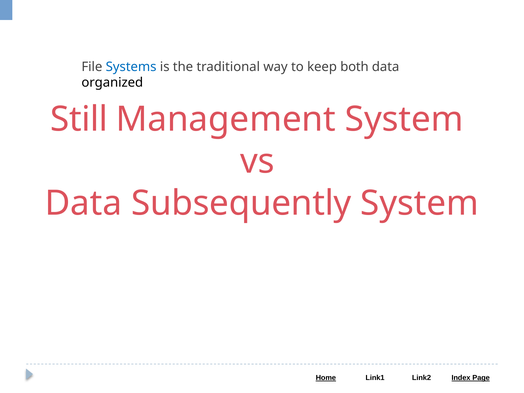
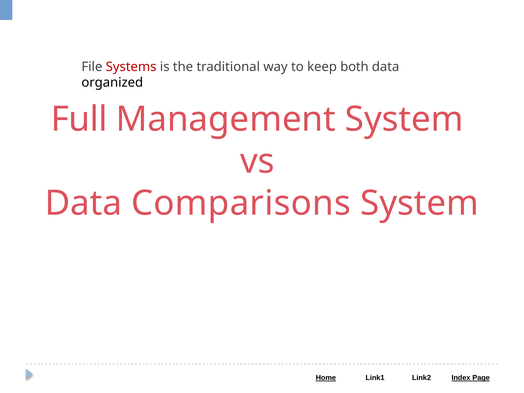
Systems colour: blue -> red
Still: Still -> Full
Subsequently: Subsequently -> Comparisons
